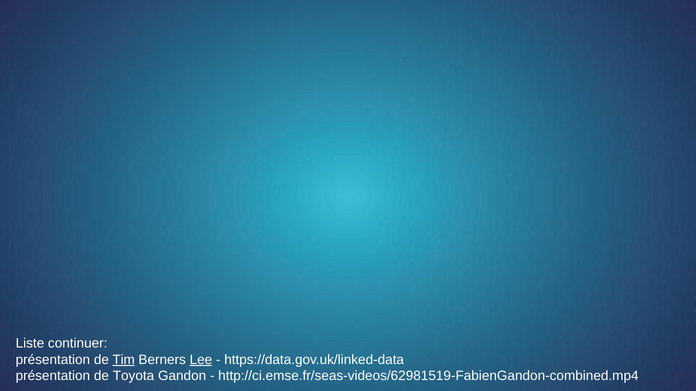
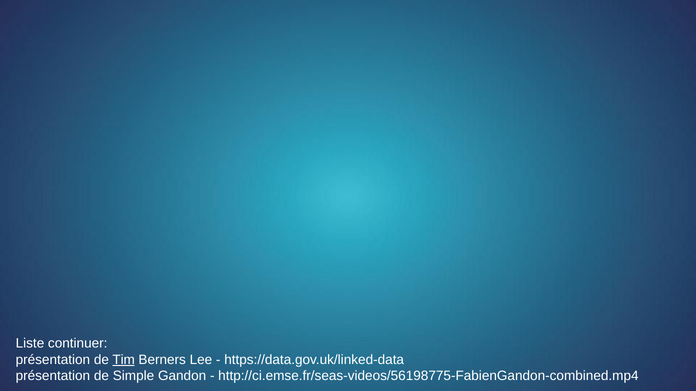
Lee underline: present -> none
Toyota: Toyota -> Simple
http://ci.emse.fr/seas-videos/62981519-FabienGandon-combined.mp4: http://ci.emse.fr/seas-videos/62981519-FabienGandon-combined.mp4 -> http://ci.emse.fr/seas-videos/56198775-FabienGandon-combined.mp4
